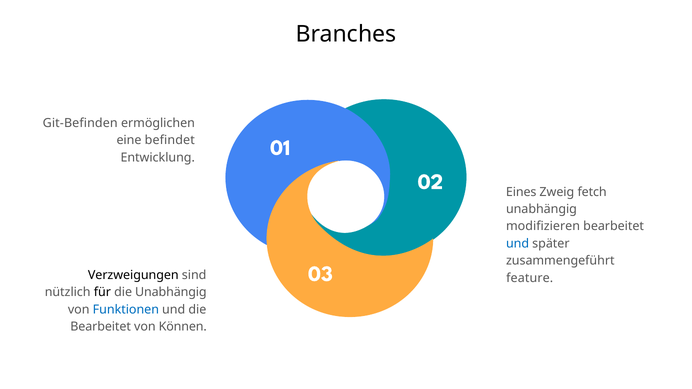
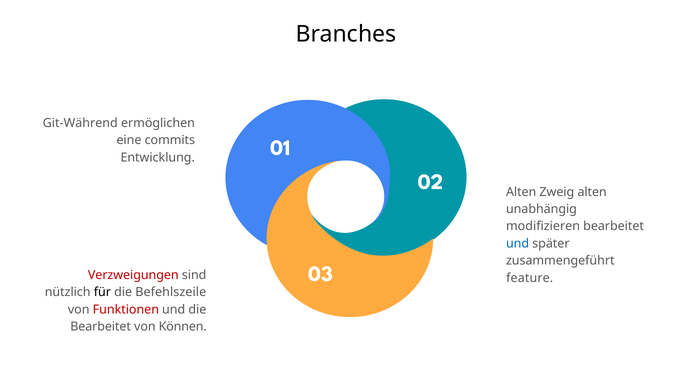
Git-Befinden: Git-Befinden -> Git-Während
befindet: befindet -> commits
Eines at (521, 192): Eines -> Alten
Zweig fetch: fetch -> alten
Verzweigungen colour: black -> red
die Unabhängig: Unabhängig -> Befehlszeile
Funktionen colour: blue -> red
